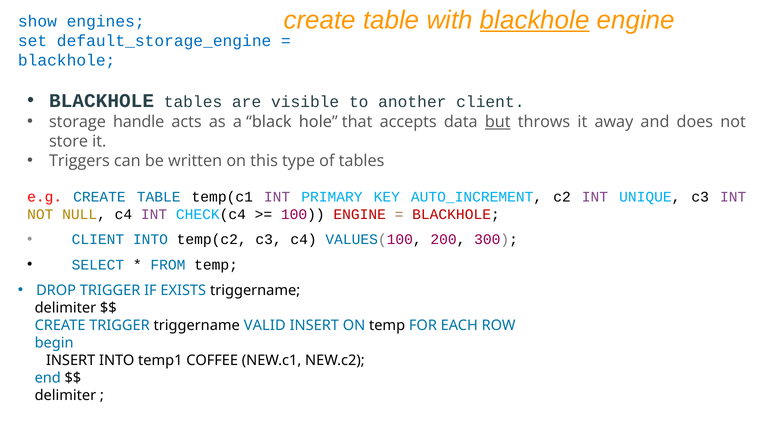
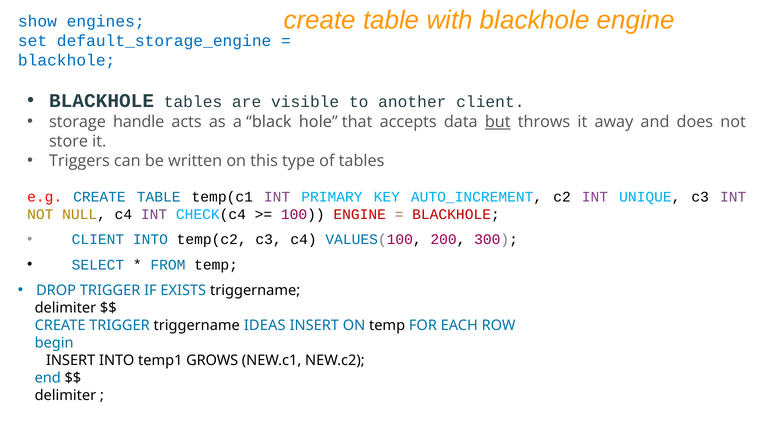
blackhole at (535, 20) underline: present -> none
VALID: VALID -> IDEAS
COFFEE: COFFEE -> GROWS
